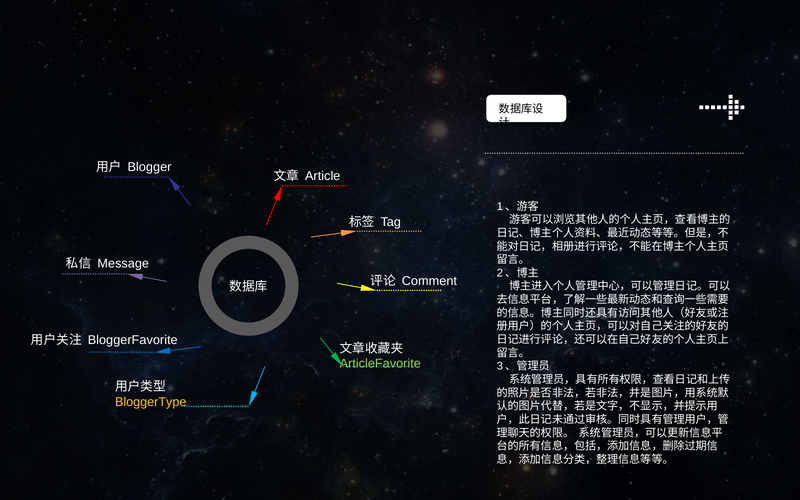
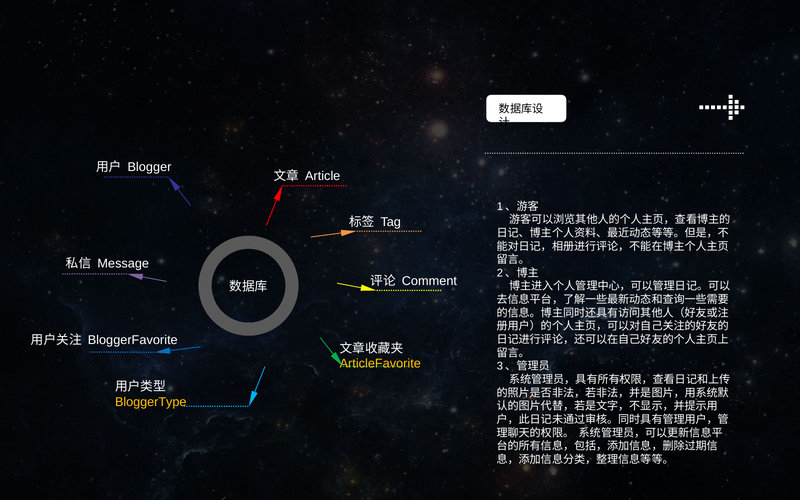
ArticleFavorite colour: light green -> yellow
